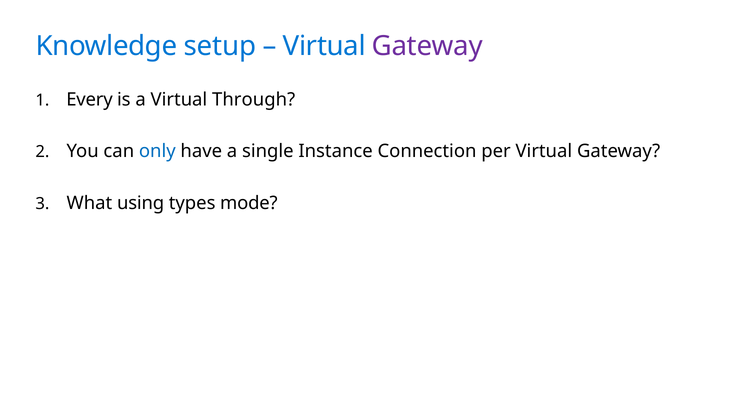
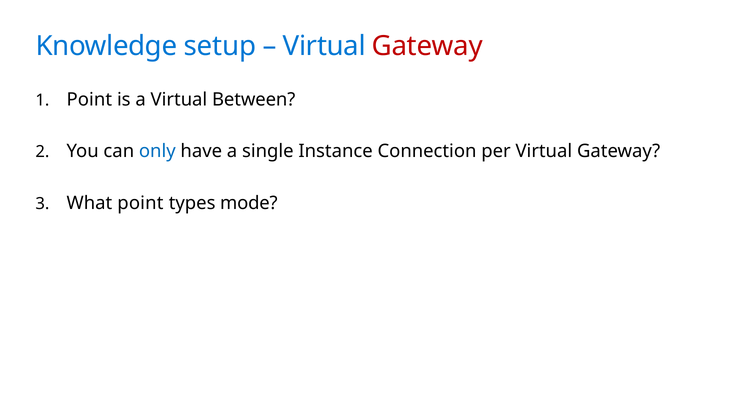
Gateway at (427, 46) colour: purple -> red
Every at (89, 99): Every -> Point
Through: Through -> Between
What using: using -> point
